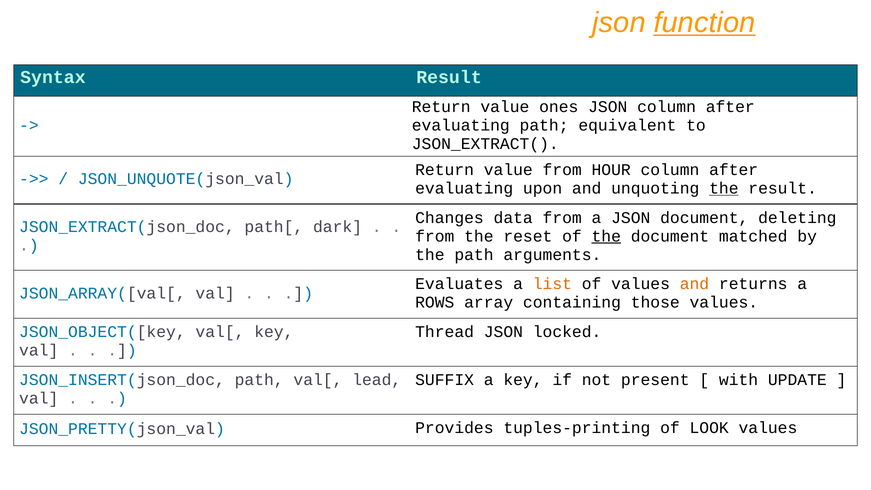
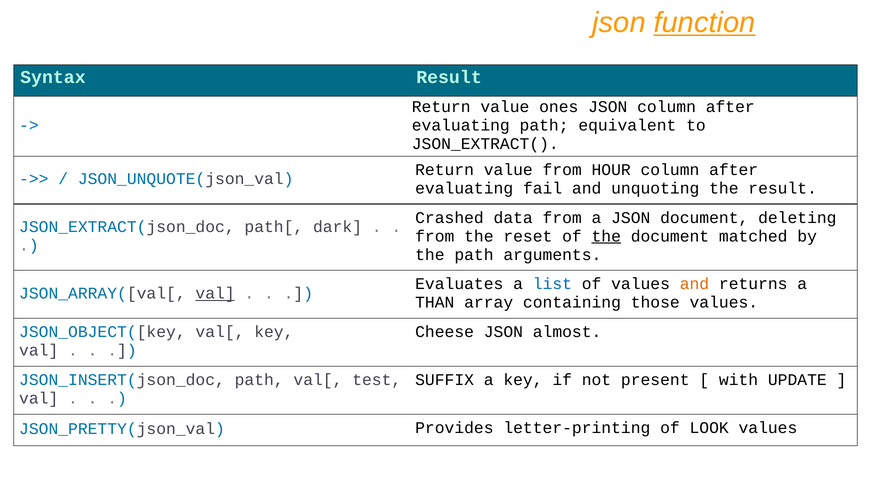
upon: upon -> fail
the at (724, 188) underline: present -> none
Changes: Changes -> Crashed
list colour: orange -> blue
val at (215, 293) underline: none -> present
ROWS: ROWS -> THAN
Thread: Thread -> Cheese
locked: locked -> almost
lead: lead -> test
tuples-printing: tuples-printing -> letter-printing
